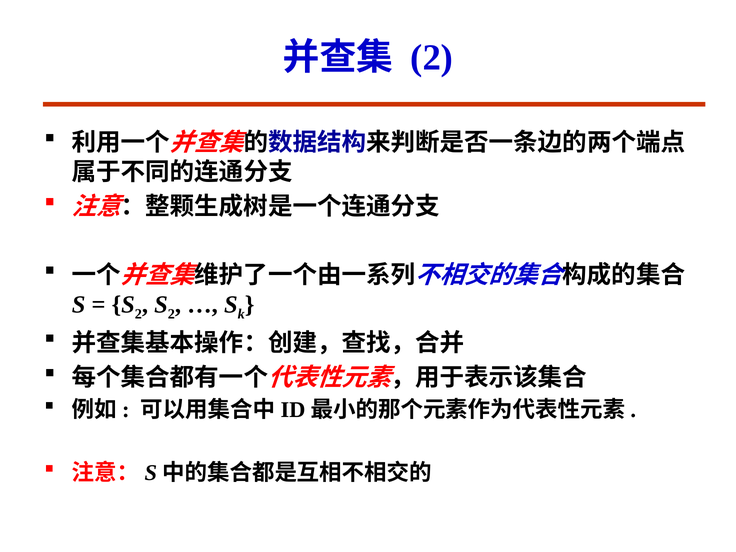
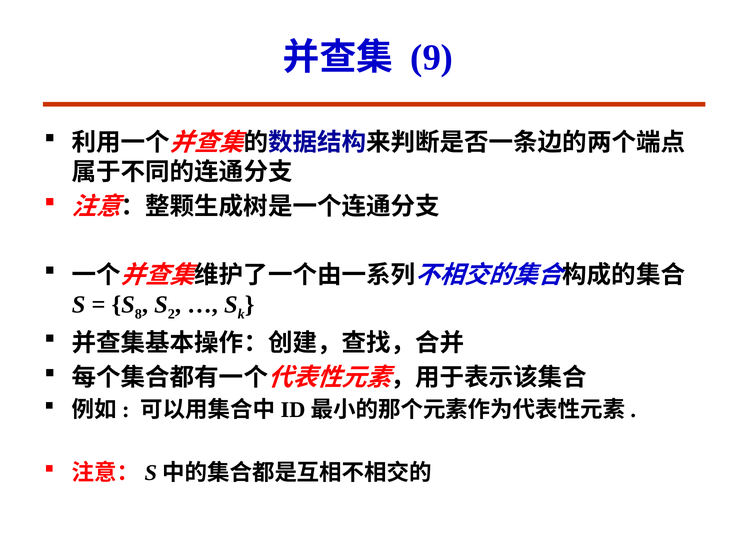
2 at (432, 58): 2 -> 9
2 at (138, 314): 2 -> 8
